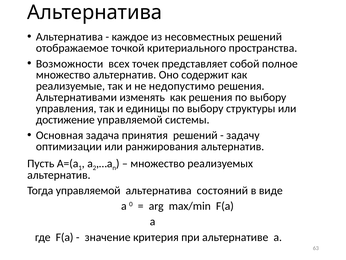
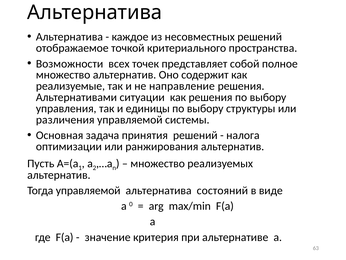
недопустимо: недопустимо -> направление
изменять: изменять -> ситуации
достижение: достижение -> различения
задачу: задачу -> налога
